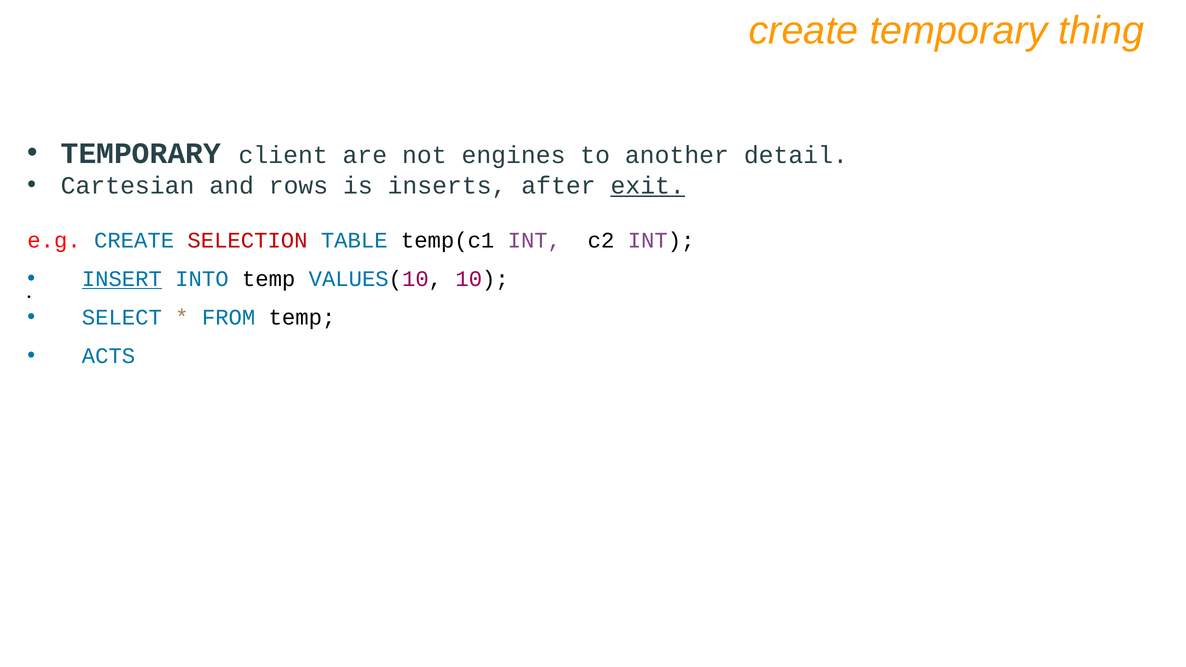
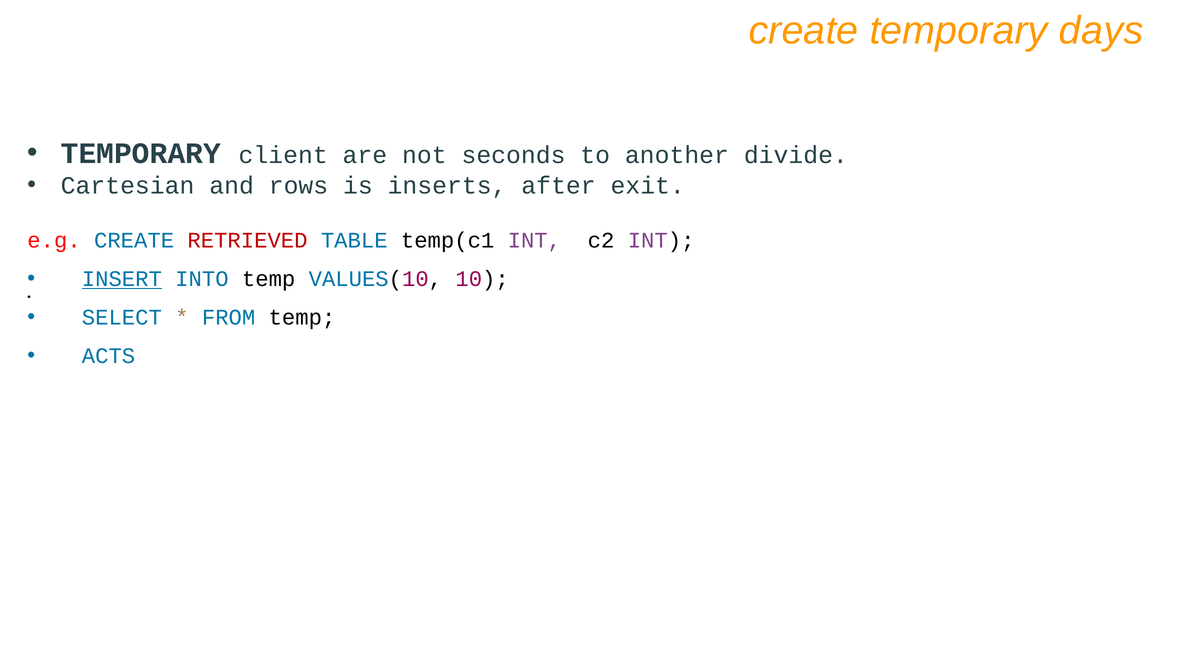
thing: thing -> days
engines: engines -> seconds
detail: detail -> divide
exit underline: present -> none
SELECTION: SELECTION -> RETRIEVED
